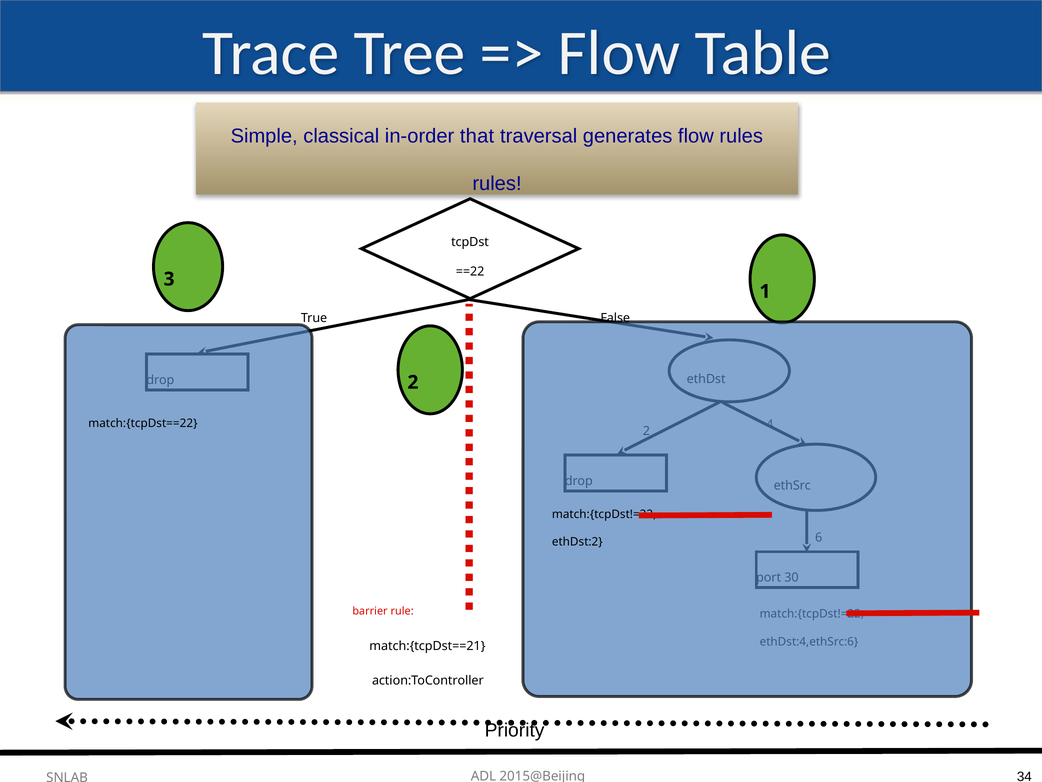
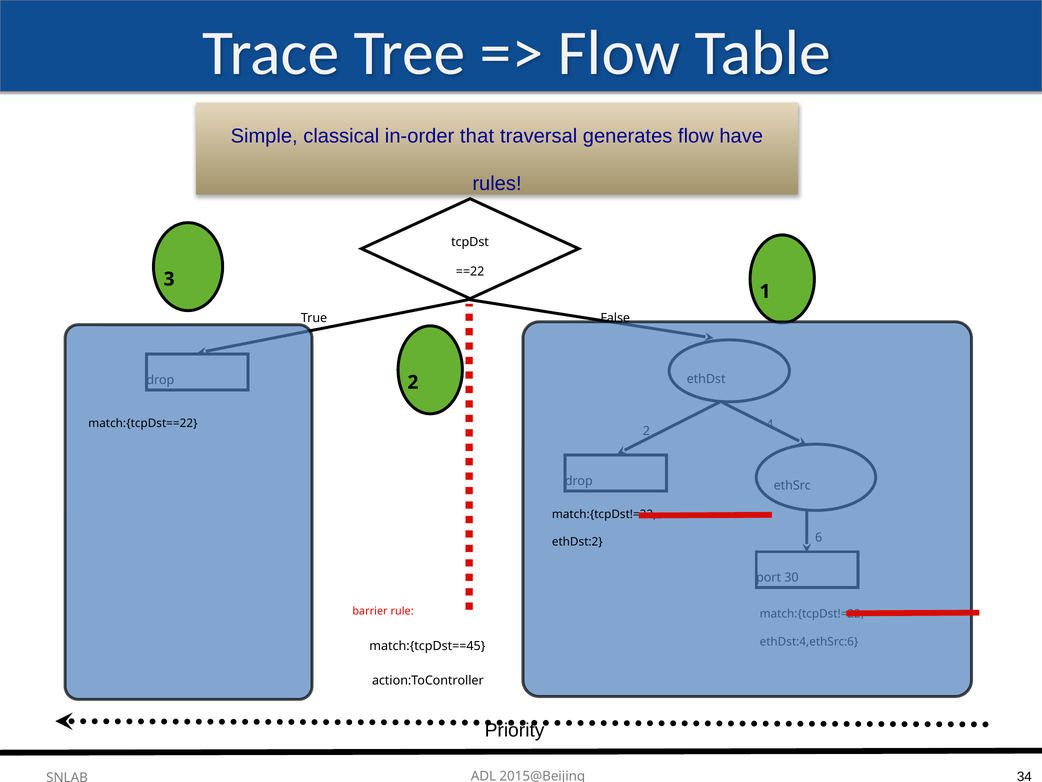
flow rules: rules -> have
match:{tcpDst==21: match:{tcpDst==21 -> match:{tcpDst==45
